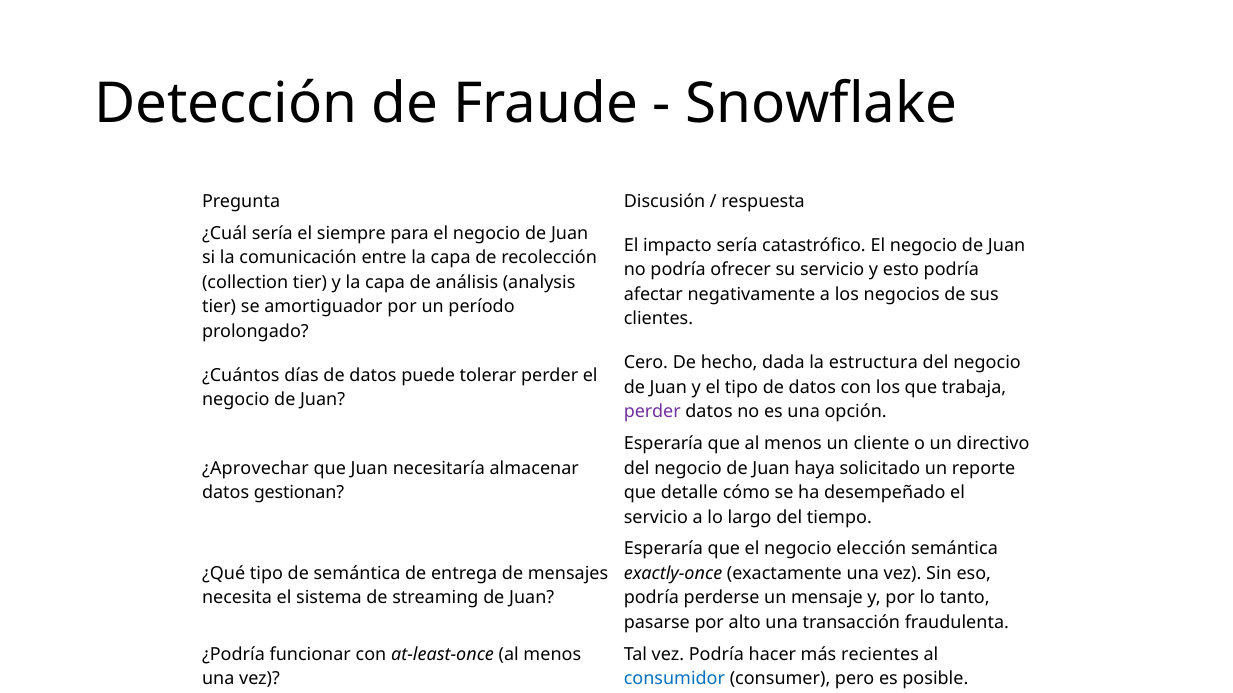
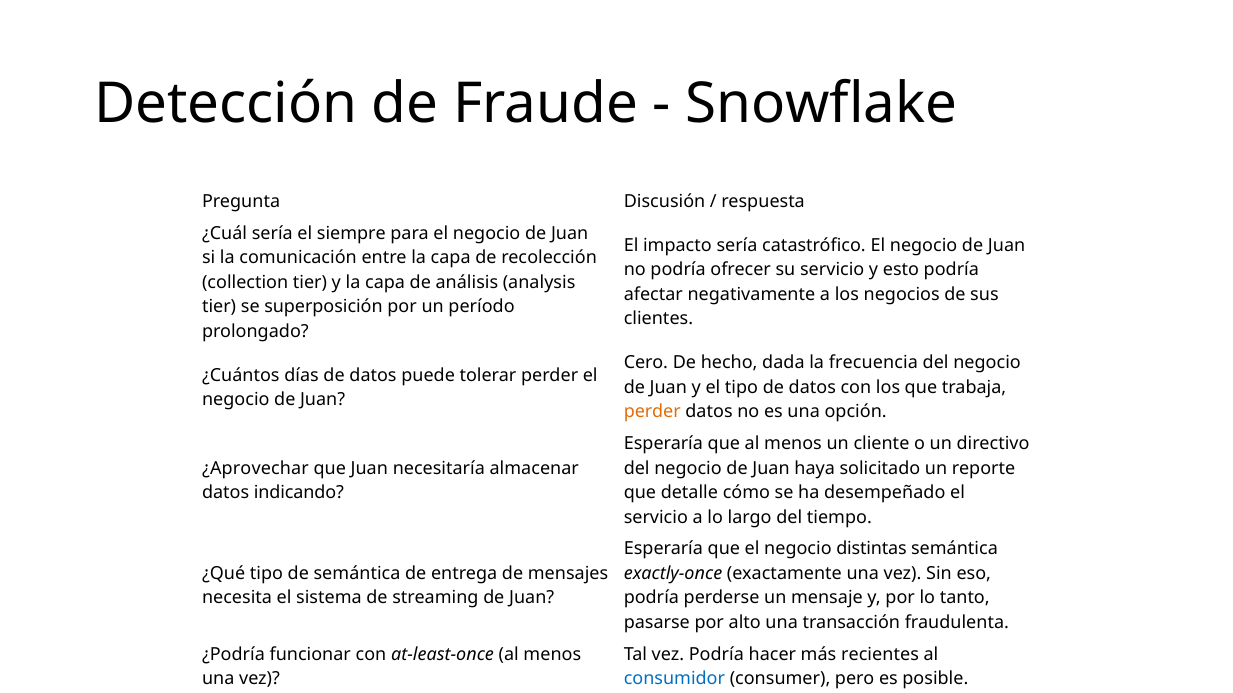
amortiguador: amortiguador -> superposición
estructura: estructura -> frecuencia
perder at (652, 412) colour: purple -> orange
gestionan: gestionan -> indicando
elección: elección -> distintas
